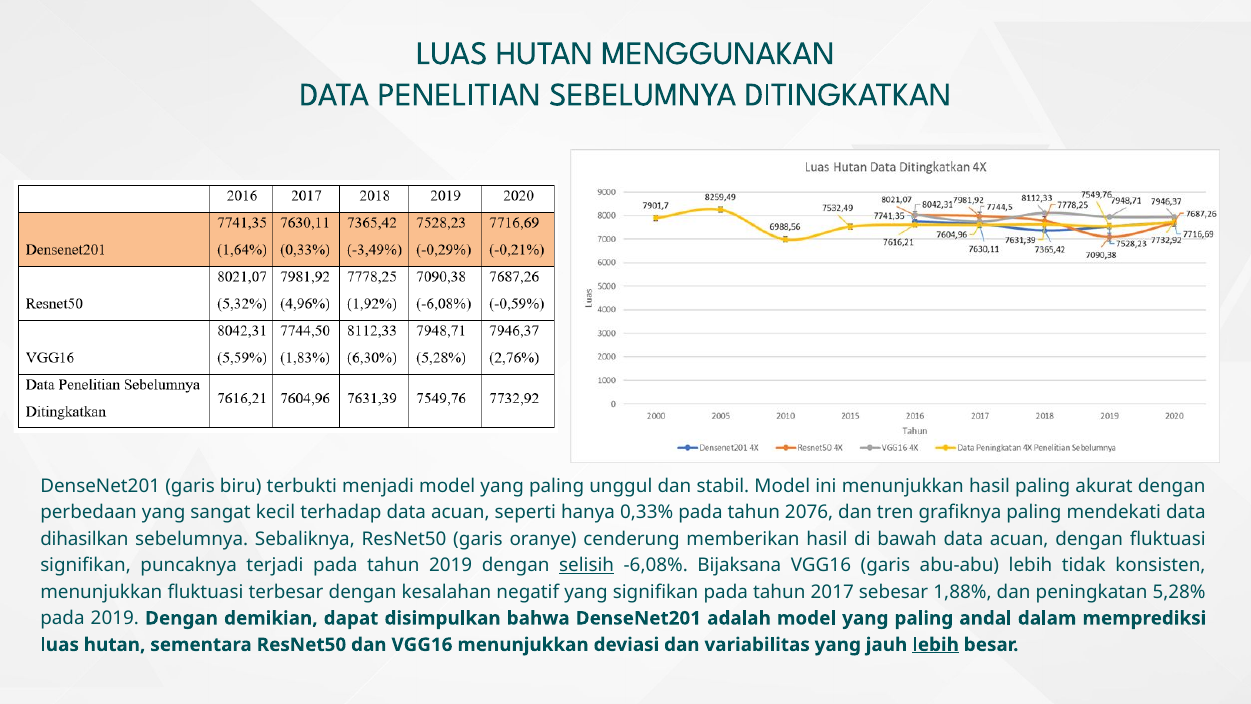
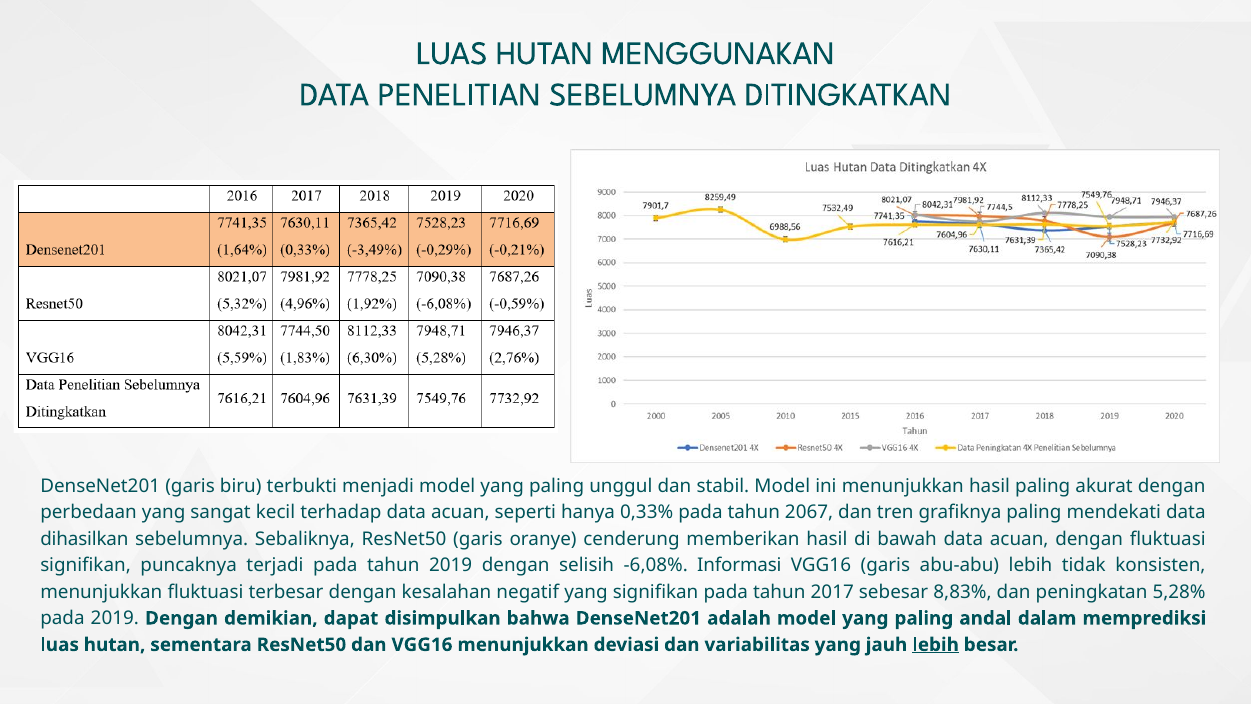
2076: 2076 -> 2067
selisih underline: present -> none
Bijaksana: Bijaksana -> Informasi
1,88%: 1,88% -> 8,83%
